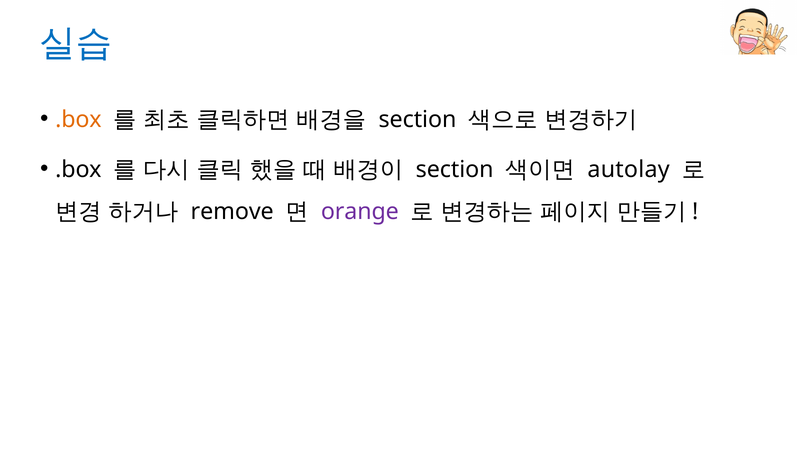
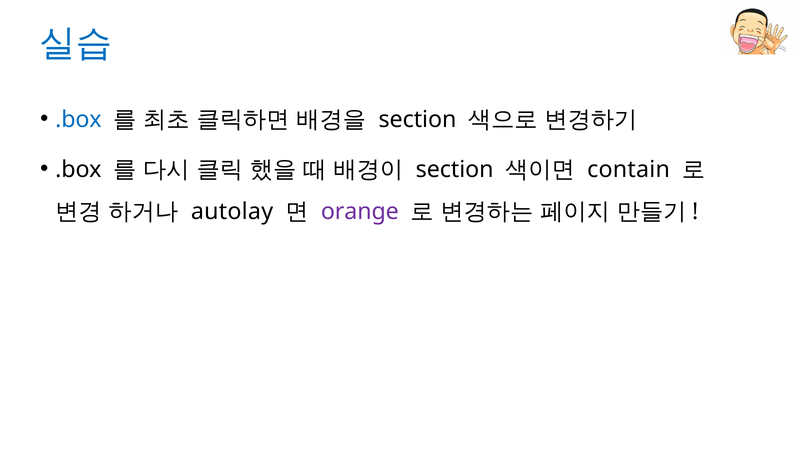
.box at (78, 119) colour: orange -> blue
autolay: autolay -> contain
remove: remove -> autolay
